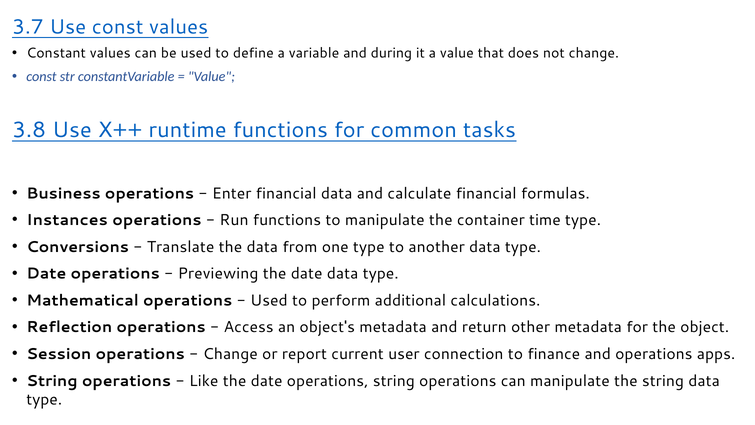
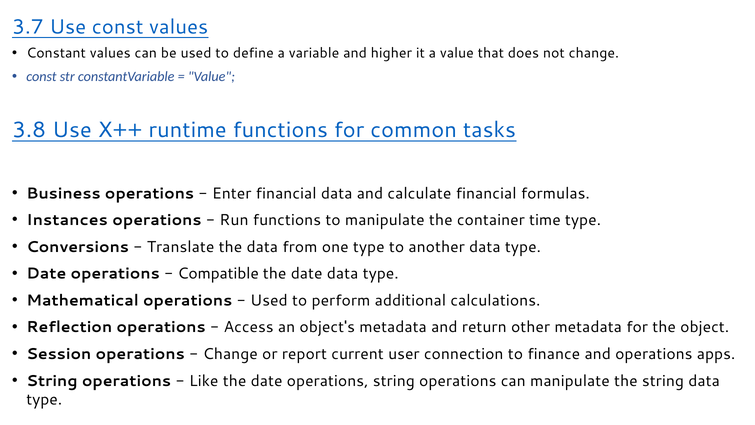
during: during -> higher
Previewing: Previewing -> Compatible
